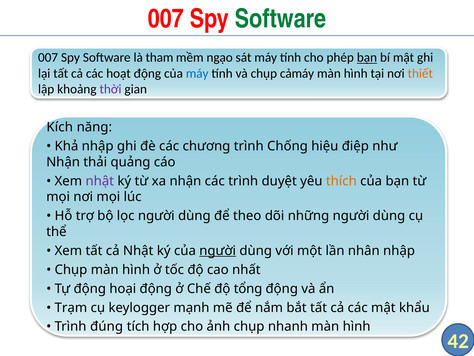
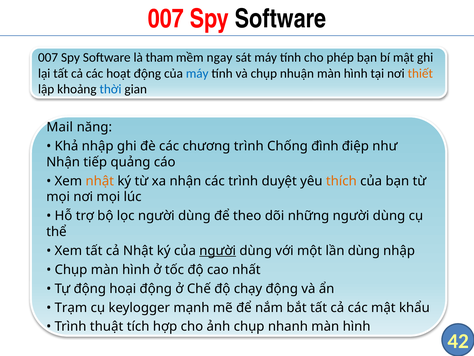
Software at (281, 19) colour: green -> black
ngạo: ngạo -> ngay
bạn at (367, 58) underline: present -> none
cảmáy: cảmáy -> nhuận
thời colour: purple -> blue
Kích: Kích -> Mail
hiệu: hiệu -> đình
thải: thải -> tiếp
nhật at (100, 181) colour: purple -> orange
lần nhân: nhân -> dùng
tổng: tổng -> chạy
đúng: đúng -> thuật
